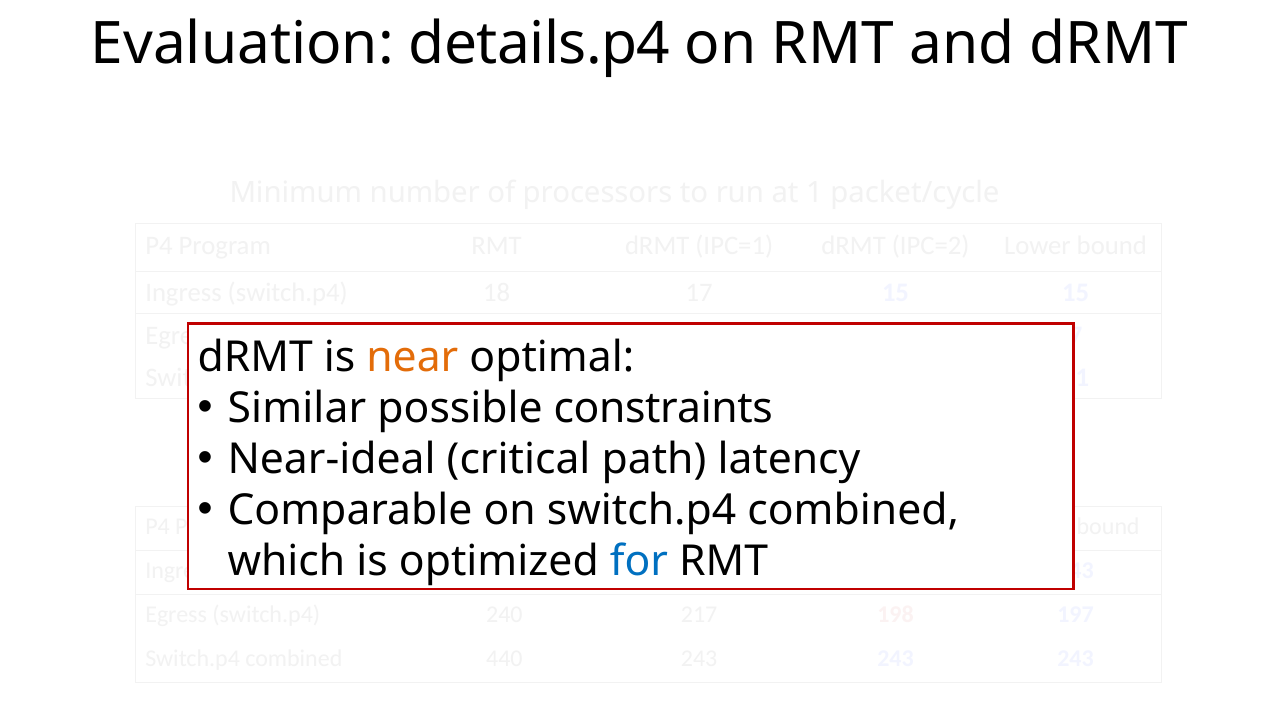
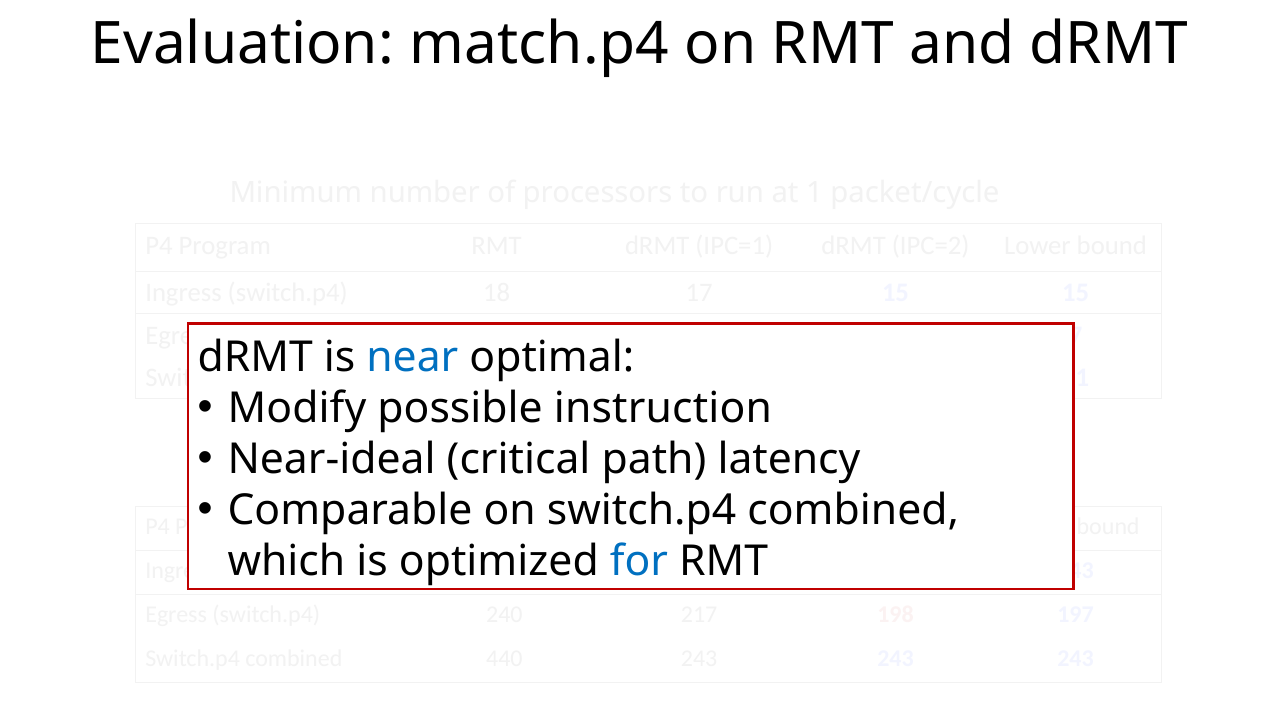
details.p4: details.p4 -> match.p4
near colour: orange -> blue
Similar: Similar -> Modify
constraints: constraints -> instruction
